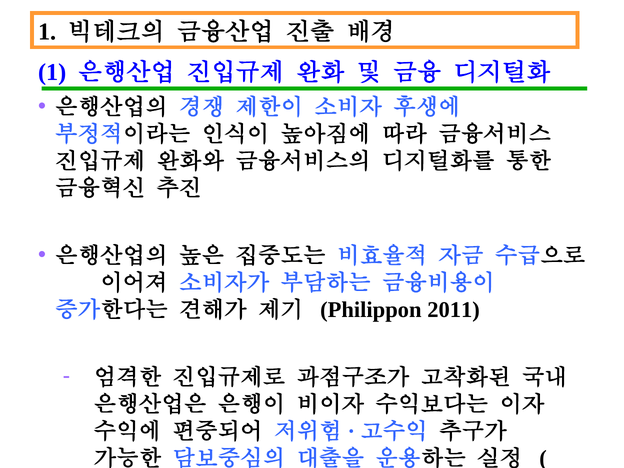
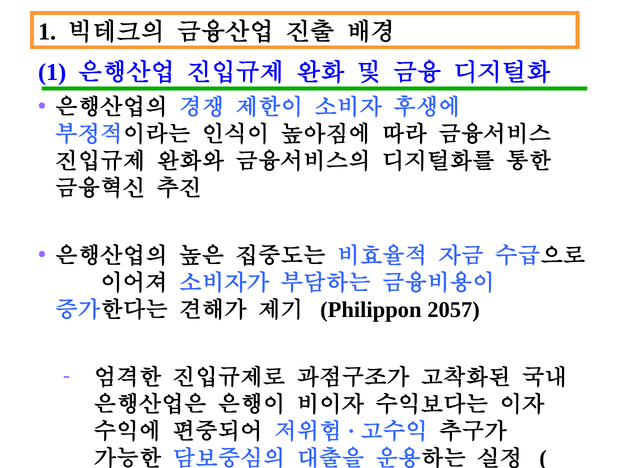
2011: 2011 -> 2057
